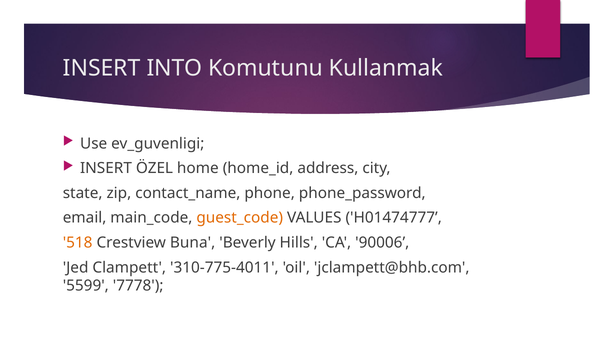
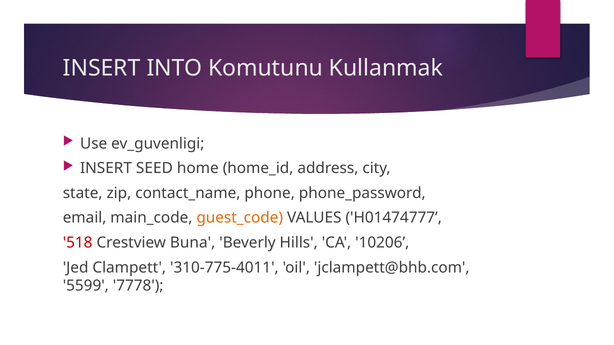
ÖZEL: ÖZEL -> SEED
518 colour: orange -> red
90006: 90006 -> 10206
